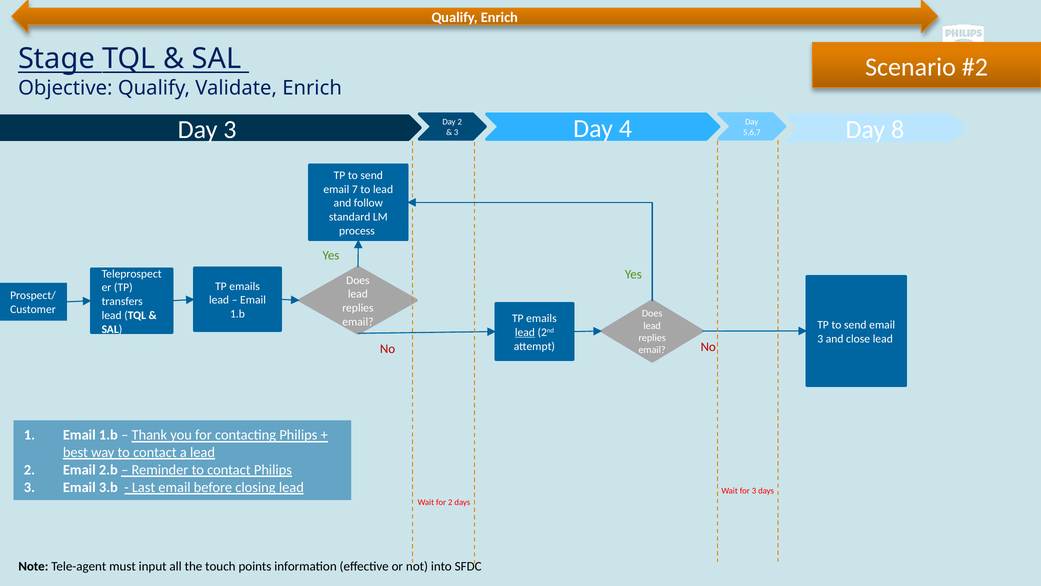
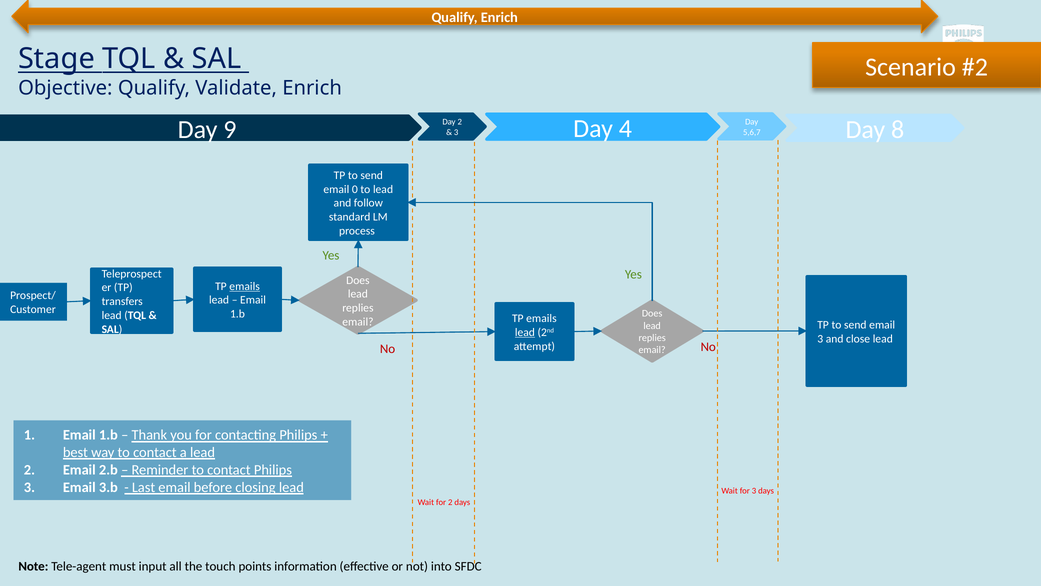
Day 3: 3 -> 9
7: 7 -> 0
emails at (245, 286) underline: none -> present
